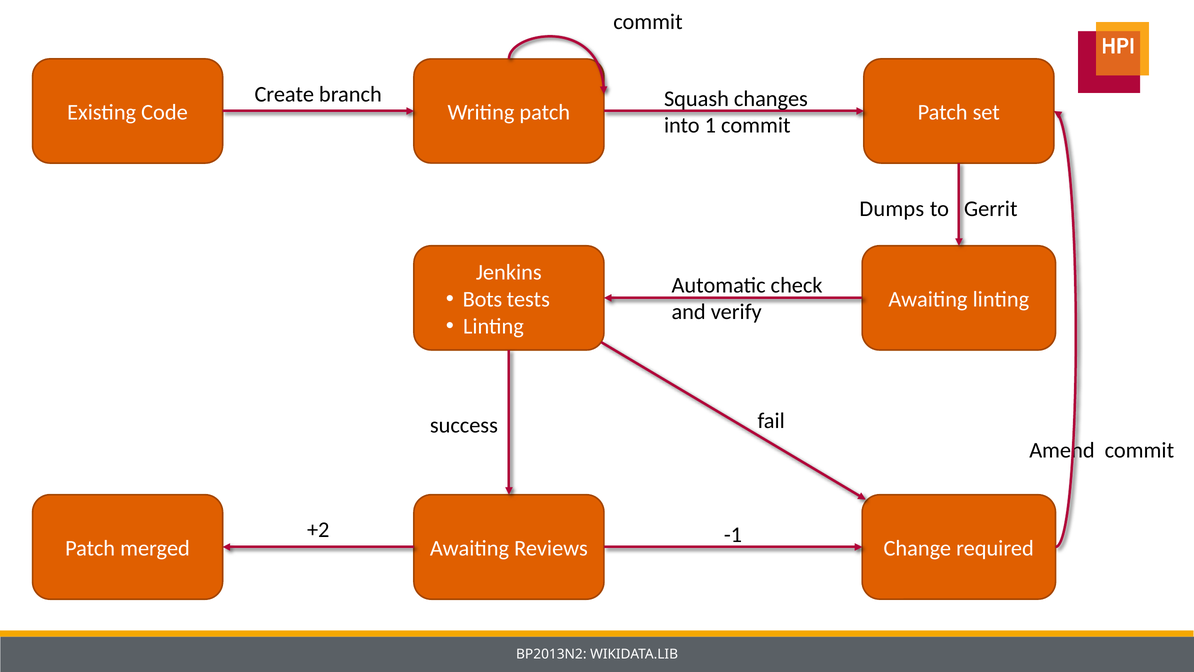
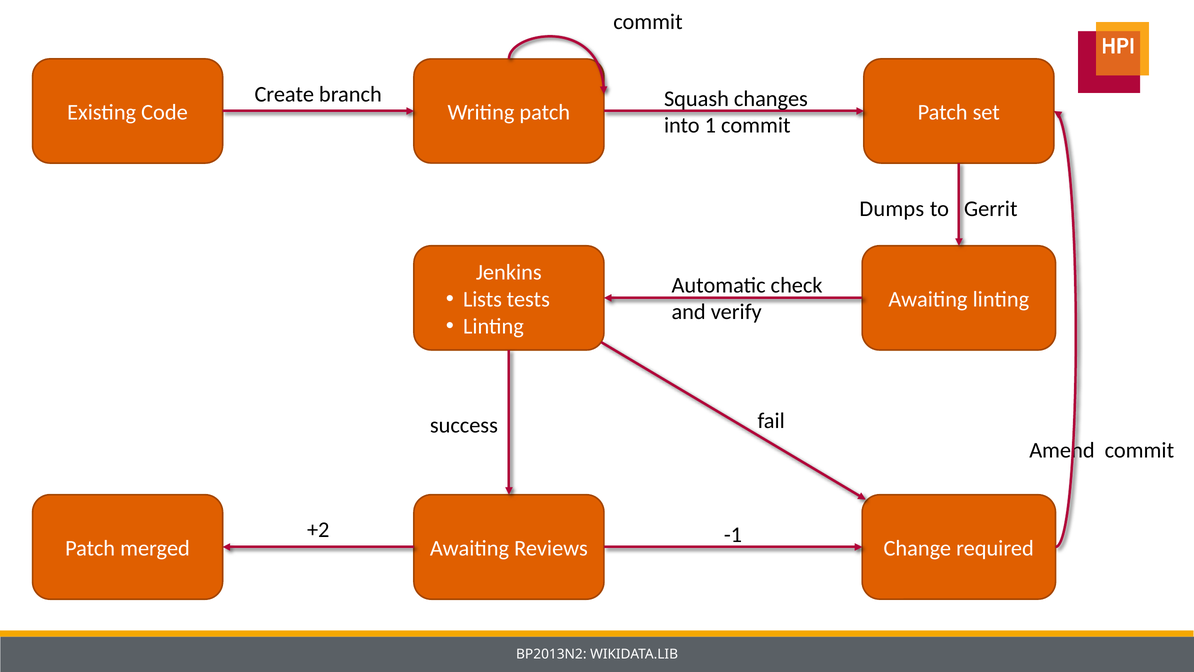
Bots: Bots -> Lists
